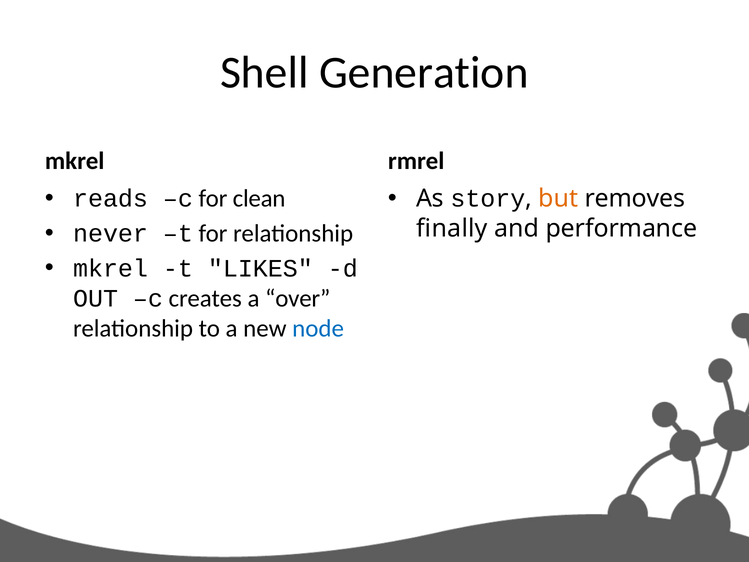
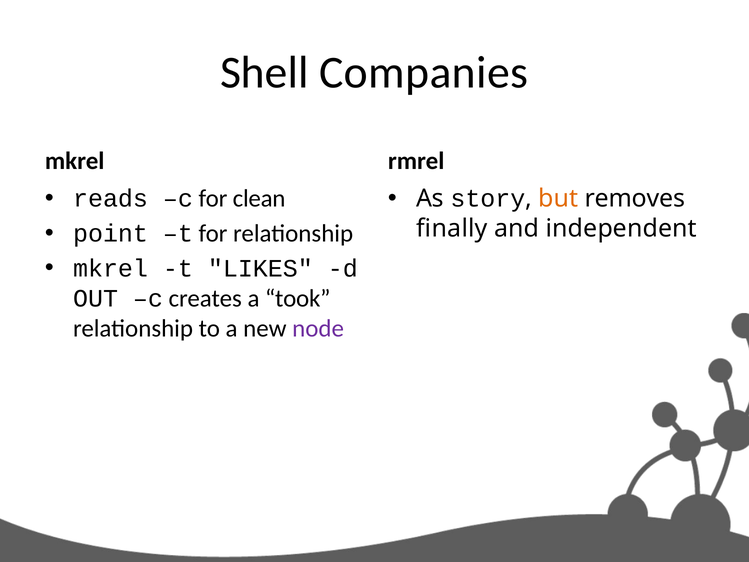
Generation: Generation -> Companies
never: never -> point
performance: performance -> independent
over: over -> took
node colour: blue -> purple
